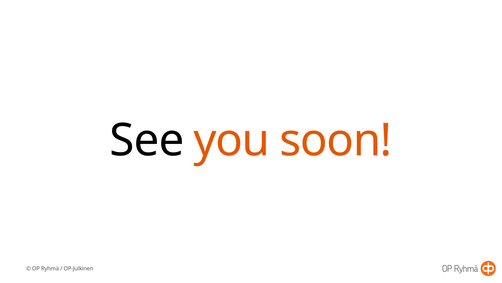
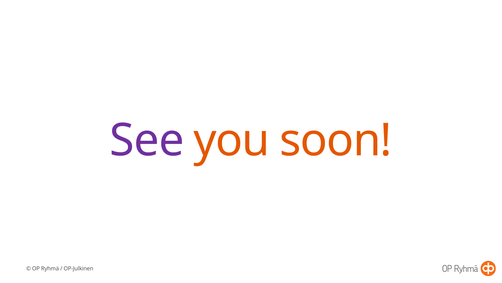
See colour: black -> purple
